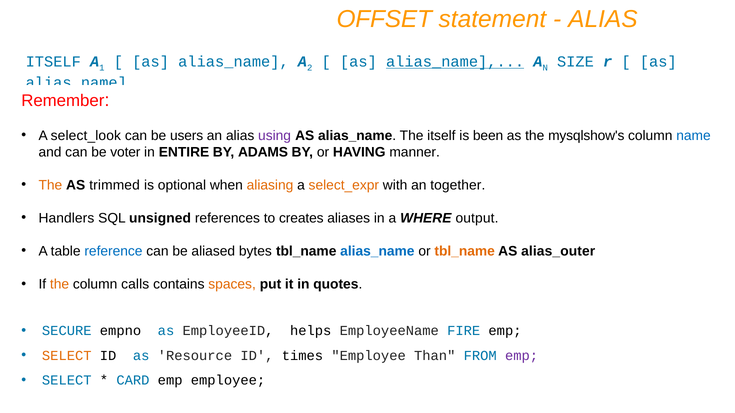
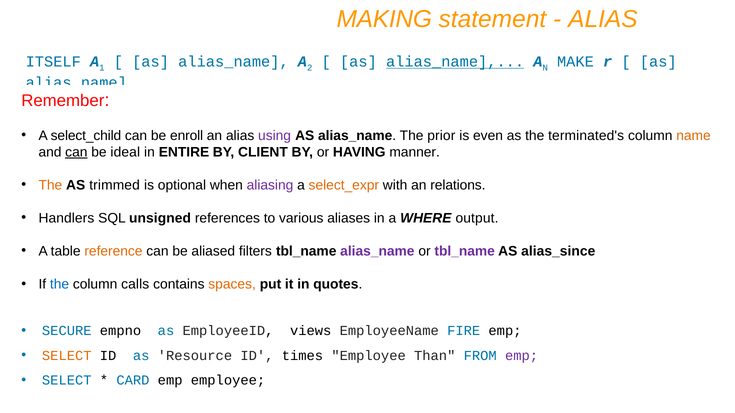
OFFSET: OFFSET -> MAKING
SIZE: SIZE -> MAKE
select_look: select_look -> select_child
users: users -> enroll
The itself: itself -> prior
been: been -> even
mysqlshow's: mysqlshow's -> terminated's
name colour: blue -> orange
can at (76, 152) underline: none -> present
voter: voter -> ideal
ADAMS: ADAMS -> CLIENT
aliasing colour: orange -> purple
together: together -> relations
creates: creates -> various
reference colour: blue -> orange
bytes: bytes -> filters
alias_name at (377, 251) colour: blue -> purple
tbl_name at (465, 251) colour: orange -> purple
alias_outer: alias_outer -> alias_since
the at (60, 285) colour: orange -> blue
helps: helps -> views
